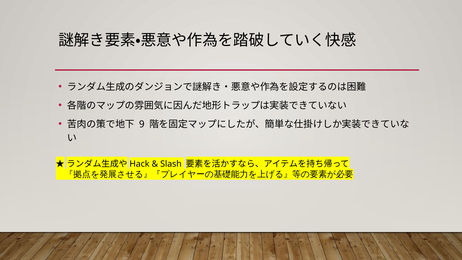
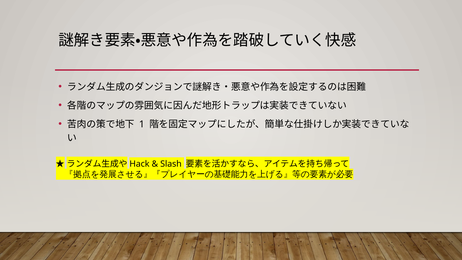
9: 9 -> 1
